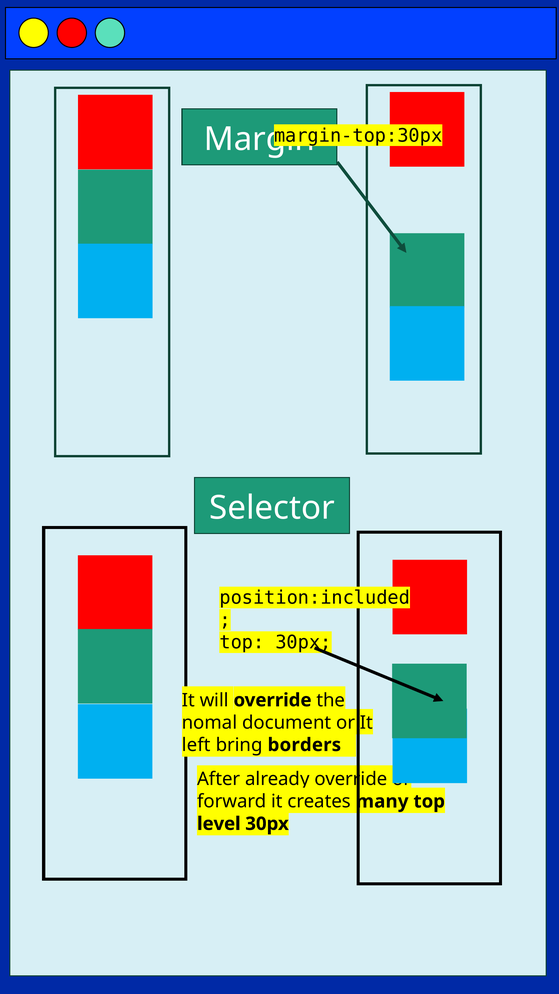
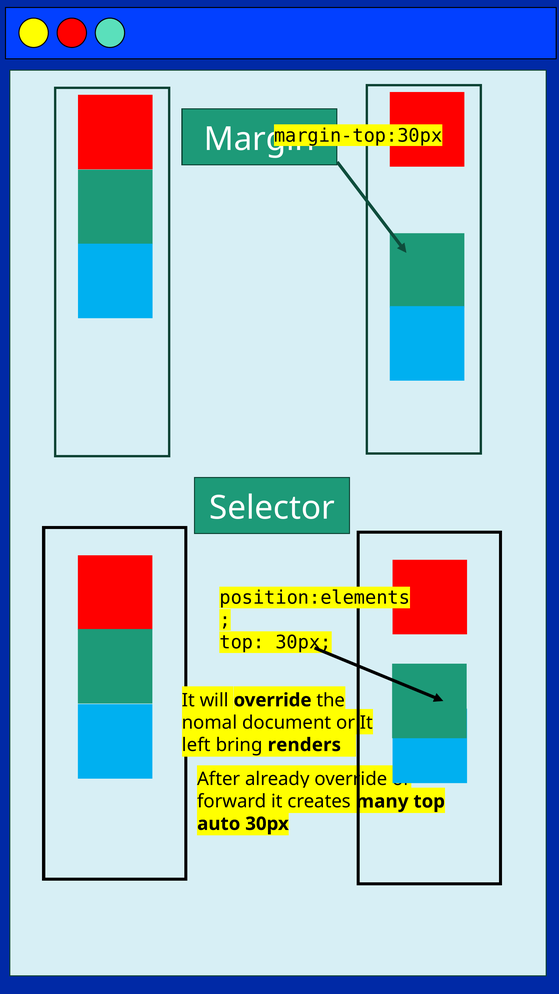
position:included: position:included -> position:elements
borders: borders -> renders
level: level -> auto
